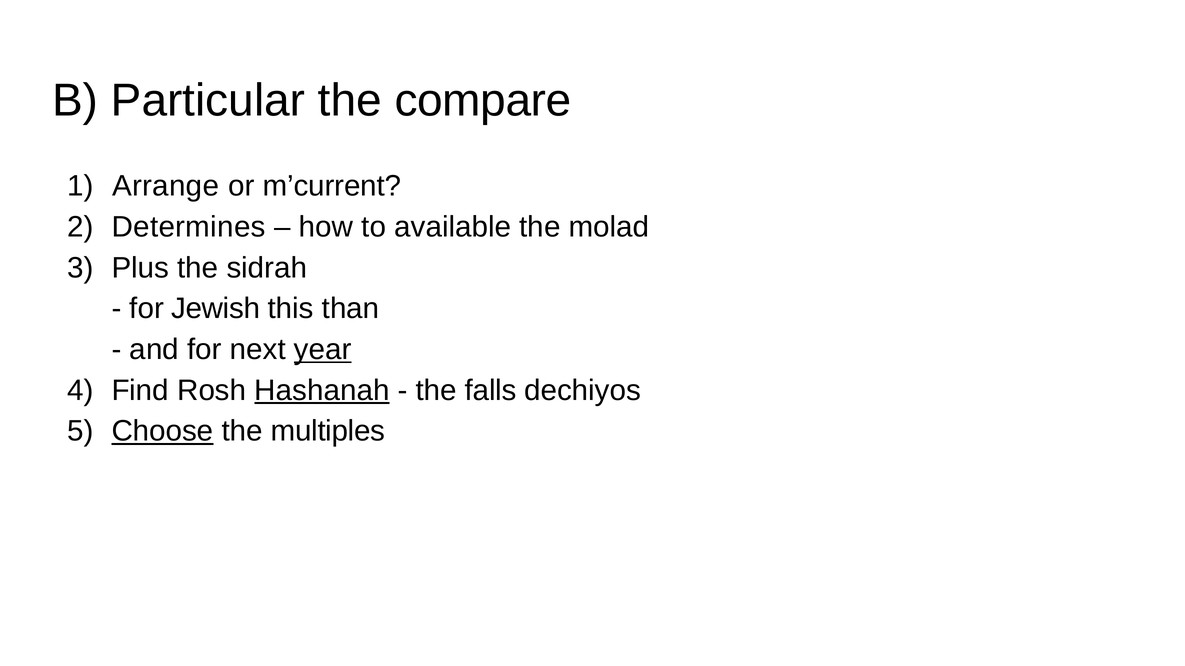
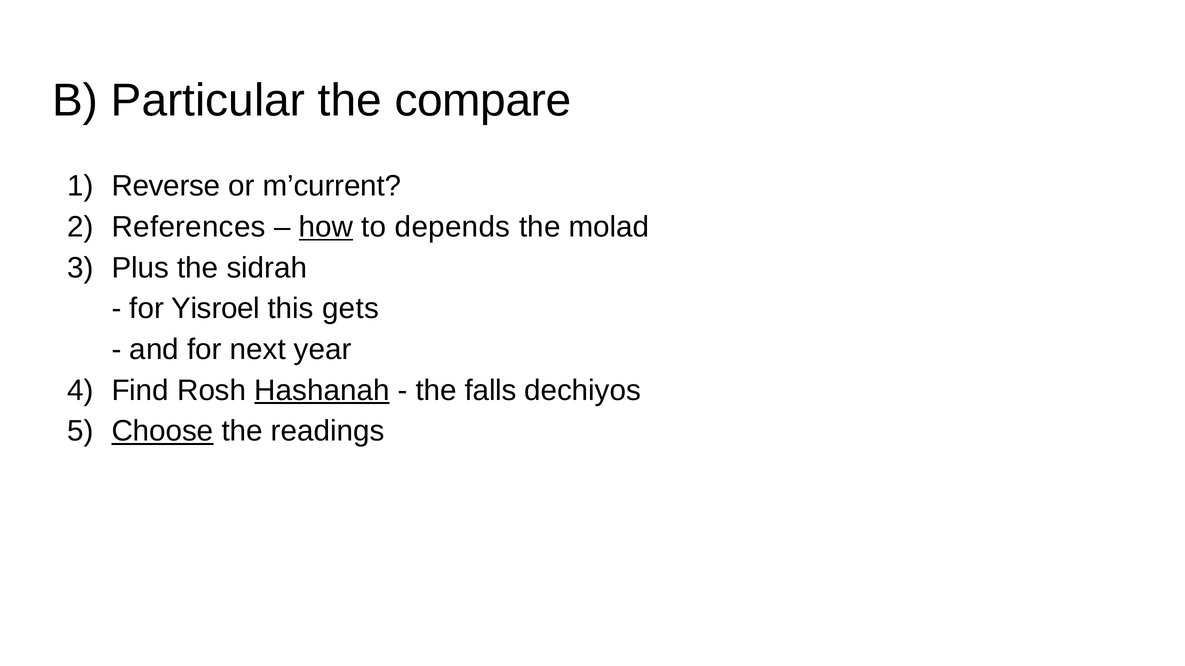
Arrange: Arrange -> Reverse
Determines: Determines -> References
how underline: none -> present
available: available -> depends
Jewish: Jewish -> Yisroel
than: than -> gets
year underline: present -> none
multiples: multiples -> readings
